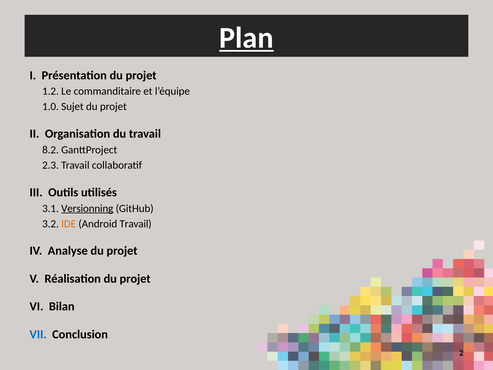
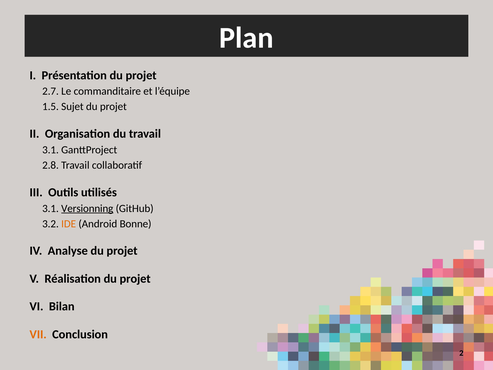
Plan underline: present -> none
1.2: 1.2 -> 2.7
1.0: 1.0 -> 1.5
8.2 at (51, 150): 8.2 -> 3.1
2.3: 2.3 -> 2.8
Android Travail: Travail -> Bonne
VII colour: blue -> orange
